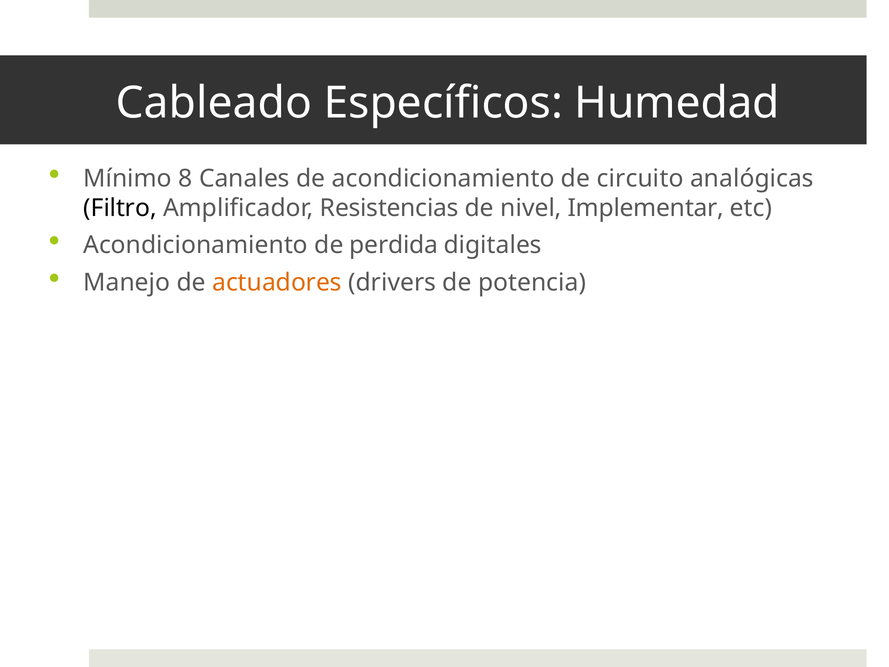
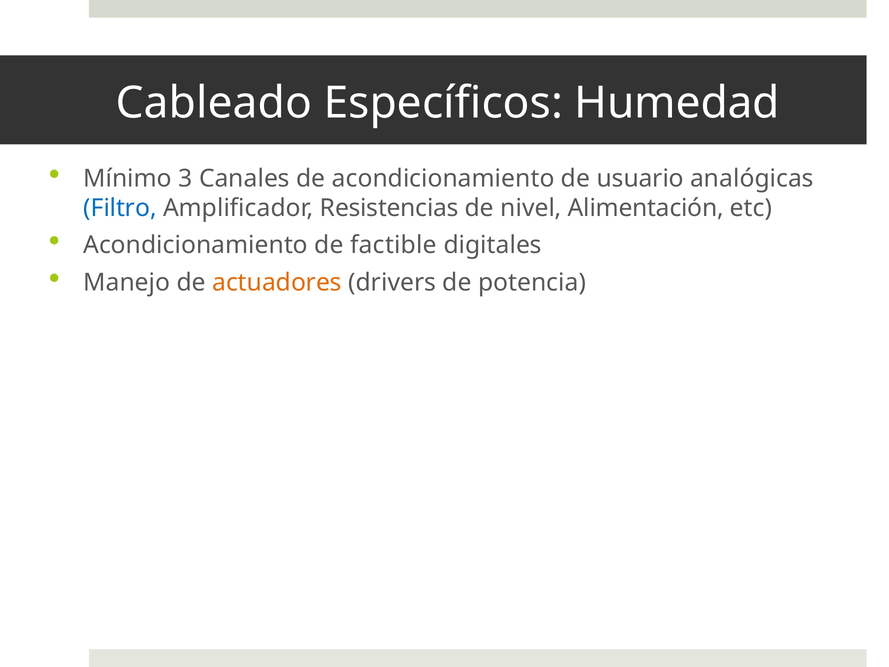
8: 8 -> 3
circuito: circuito -> usuario
Filtro colour: black -> blue
Implementar: Implementar -> Alimentación
perdida: perdida -> factible
